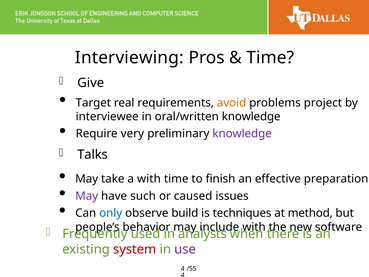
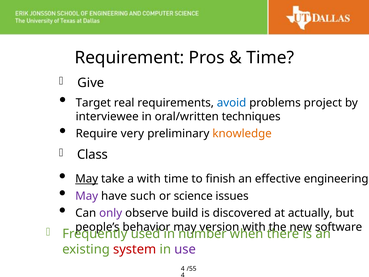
Interviewing: Interviewing -> Requirement
avoid colour: orange -> blue
oral/written knowledge: knowledge -> techniques
knowledge at (242, 134) colour: purple -> orange
Talks: Talks -> Class
May at (87, 179) underline: none -> present
preparation: preparation -> engineering
caused: caused -> science
only colour: blue -> purple
techniques: techniques -> discovered
method: method -> actually
include: include -> version
analysts: analysts -> number
